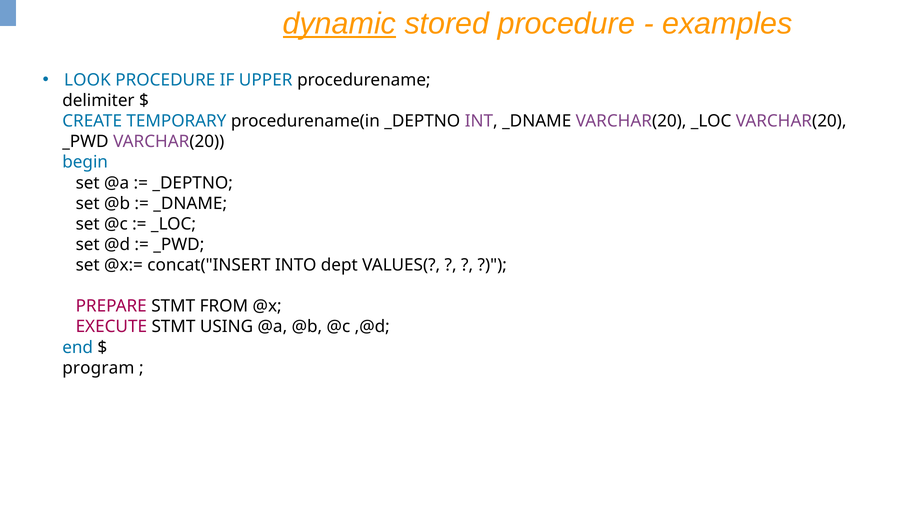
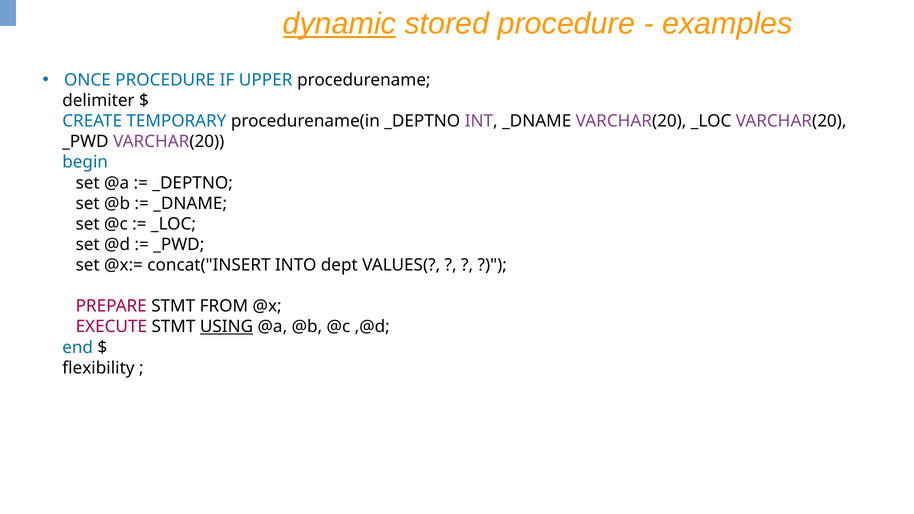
LOOK: LOOK -> ONCE
USING underline: none -> present
program: program -> flexibility
